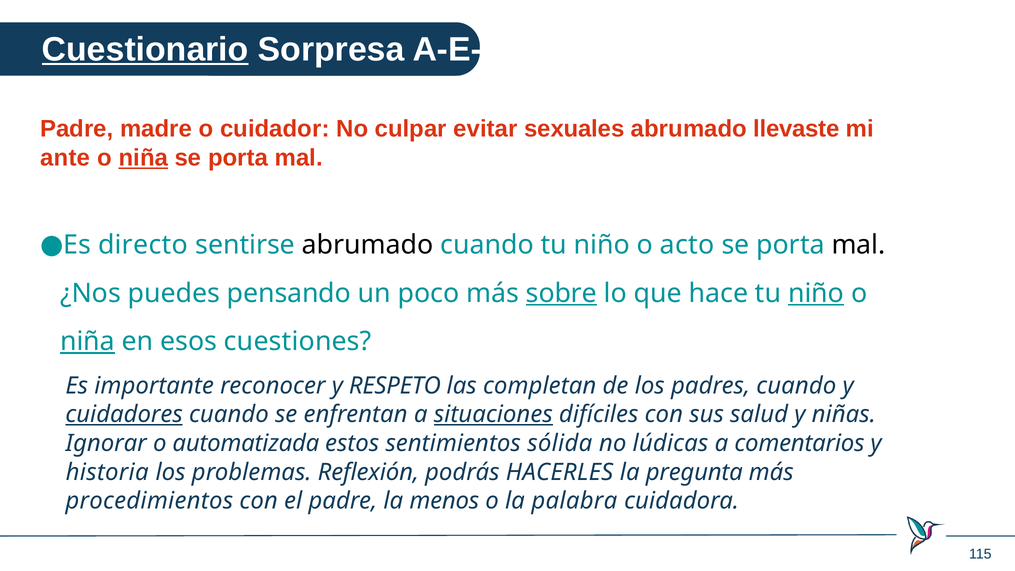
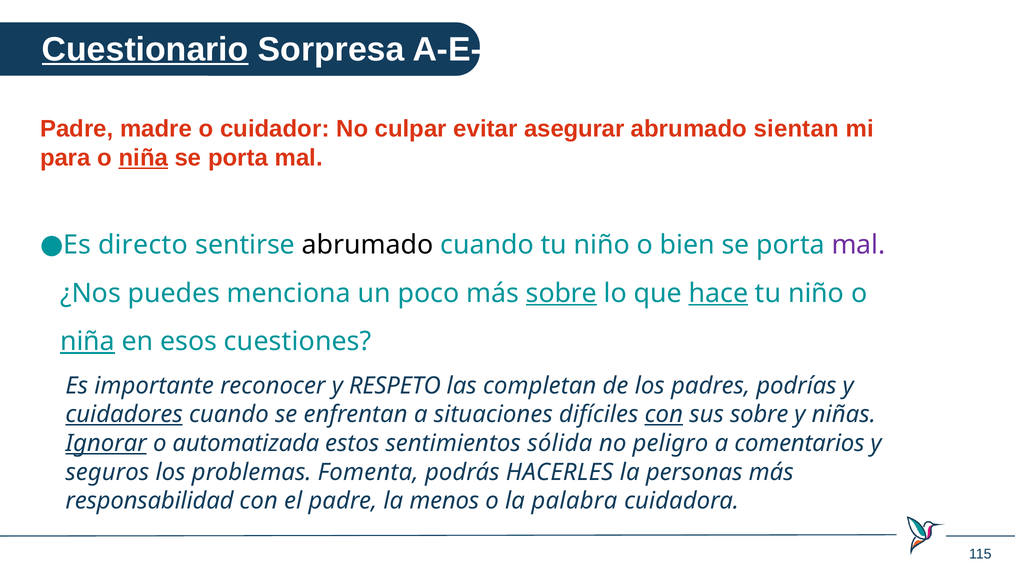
sexuales: sexuales -> asegurar
llevaste: llevaste -> sientan
ante: ante -> para
acto: acto -> bien
mal at (859, 245) colour: black -> purple
pensando: pensando -> menciona
hace underline: none -> present
niño at (816, 293) underline: present -> none
padres cuando: cuando -> podrías
situaciones underline: present -> none
con at (664, 415) underline: none -> present
sus salud: salud -> sobre
Ignorar underline: none -> present
lúdicas: lúdicas -> peligro
historia: historia -> seguros
Reflexión: Reflexión -> Fomenta
pregunta: pregunta -> personas
procedimientos: procedimientos -> responsabilidad
